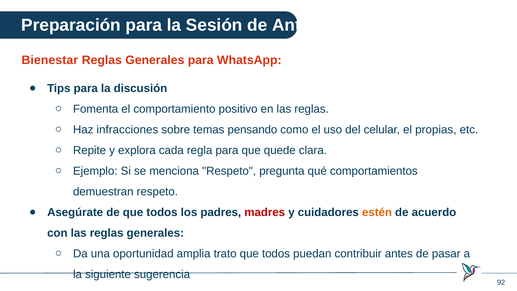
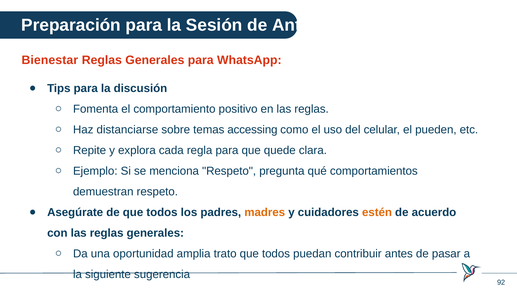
infracciones: infracciones -> distanciarse
pensando: pensando -> accessing
propias: propias -> pueden
madres colour: red -> orange
